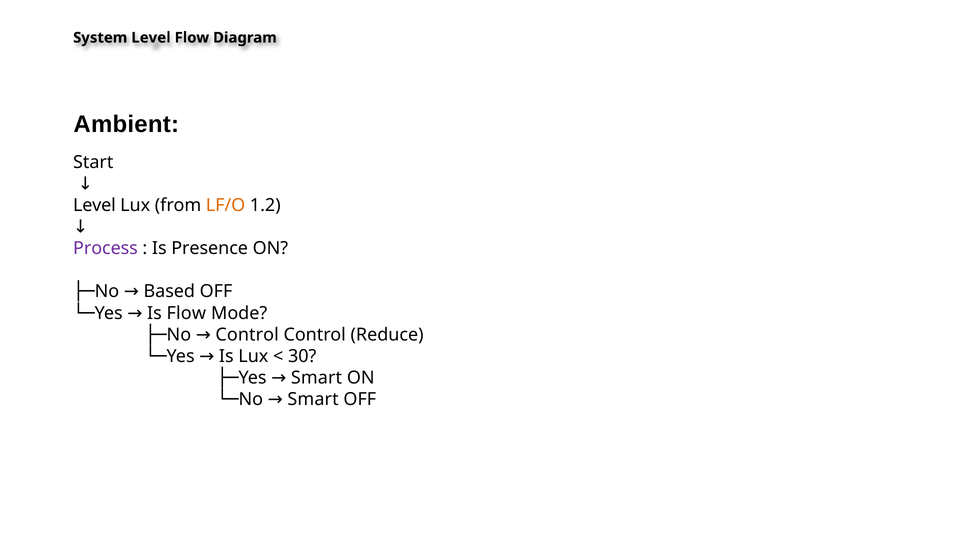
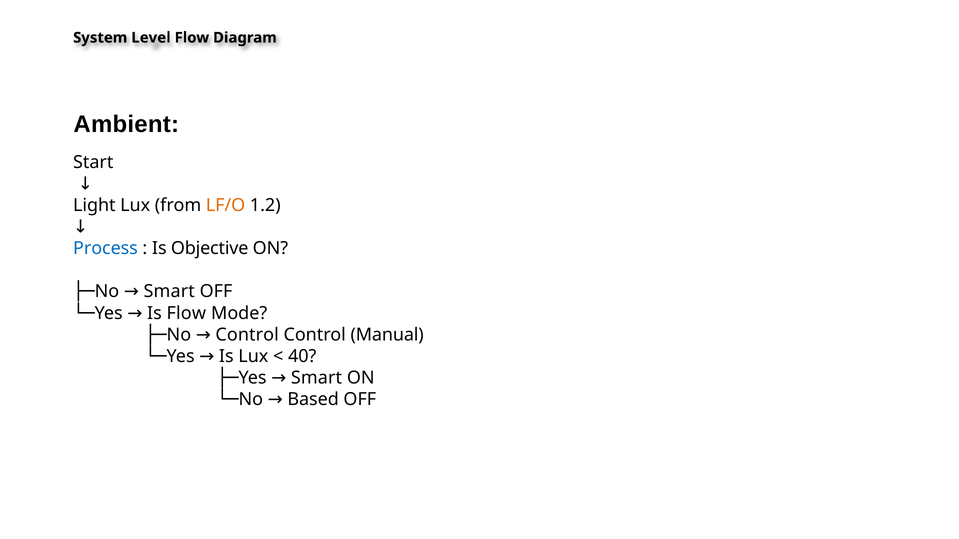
Level at (94, 205): Level -> Light
Process colour: purple -> blue
Presence: Presence -> Objective
Based at (169, 292): Based -> Smart
Reduce: Reduce -> Manual
30: 30 -> 40
Smart at (313, 400): Smart -> Based
